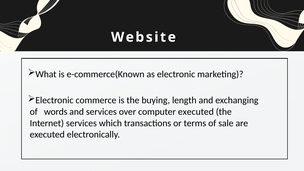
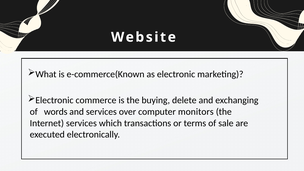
length: length -> delete
computer executed: executed -> monitors
